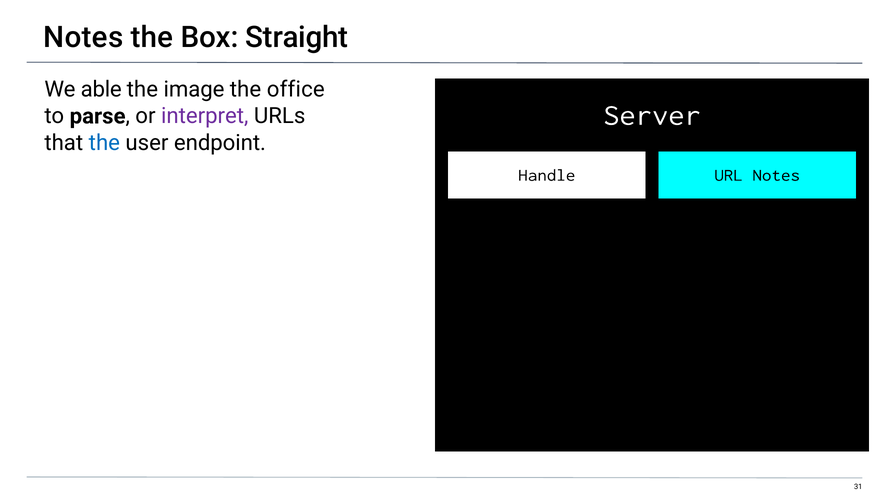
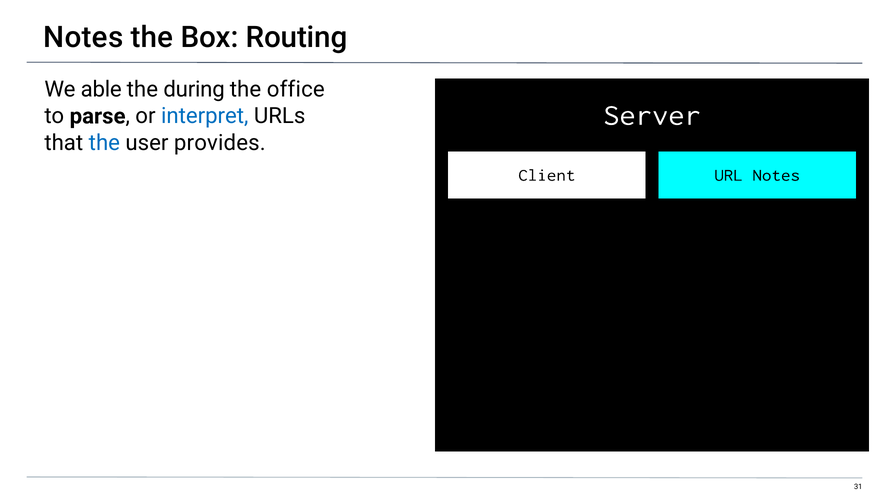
Straight: Straight -> Routing
image: image -> during
interpret colour: purple -> blue
endpoint: endpoint -> provides
Handle: Handle -> Client
